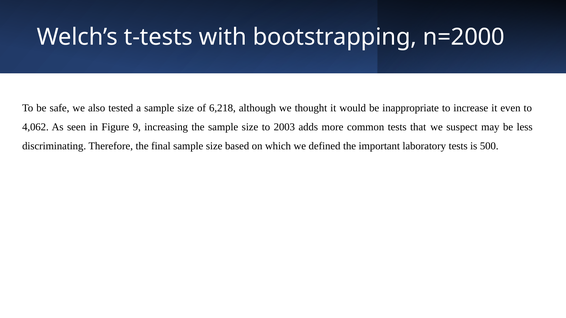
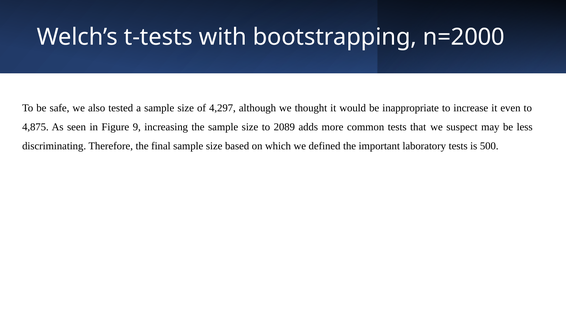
6,218: 6,218 -> 4,297
4,062: 4,062 -> 4,875
2003: 2003 -> 2089
